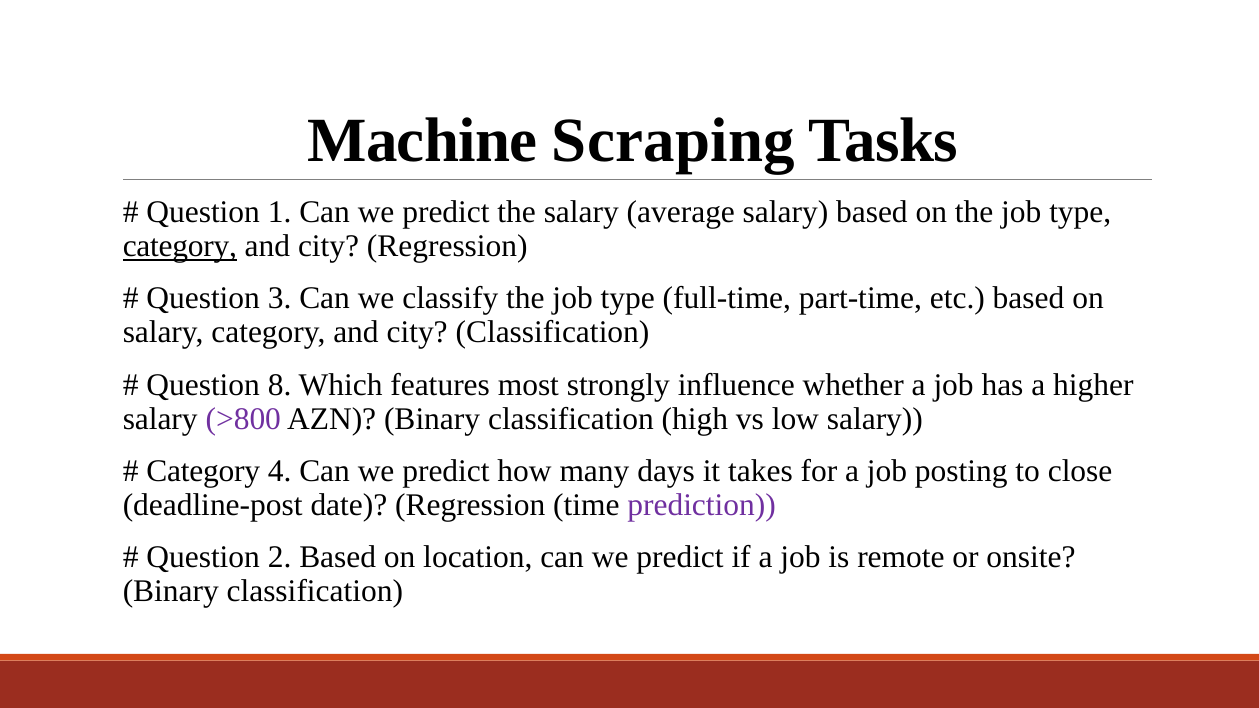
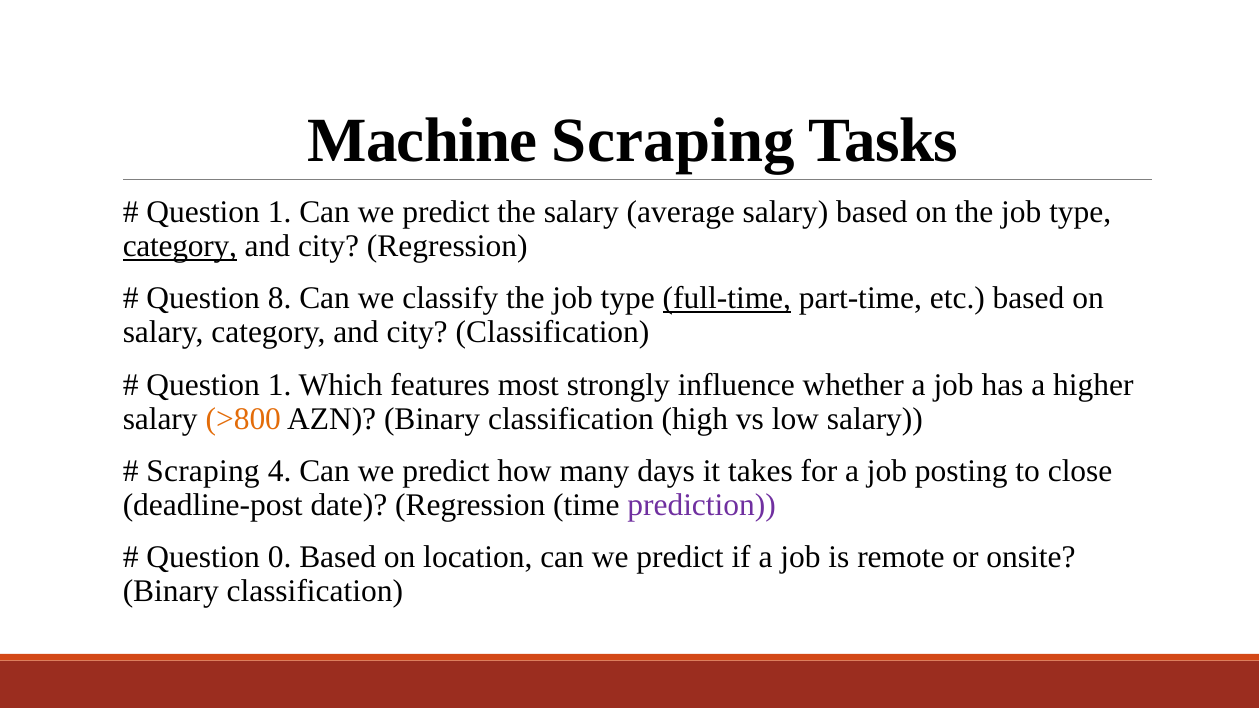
3: 3 -> 8
full-time underline: none -> present
8 at (280, 385): 8 -> 1
>800 colour: purple -> orange
Category at (203, 471): Category -> Scraping
2: 2 -> 0
